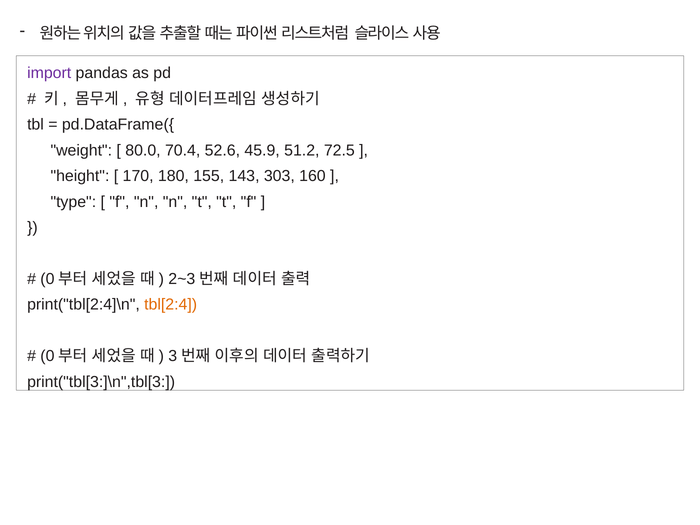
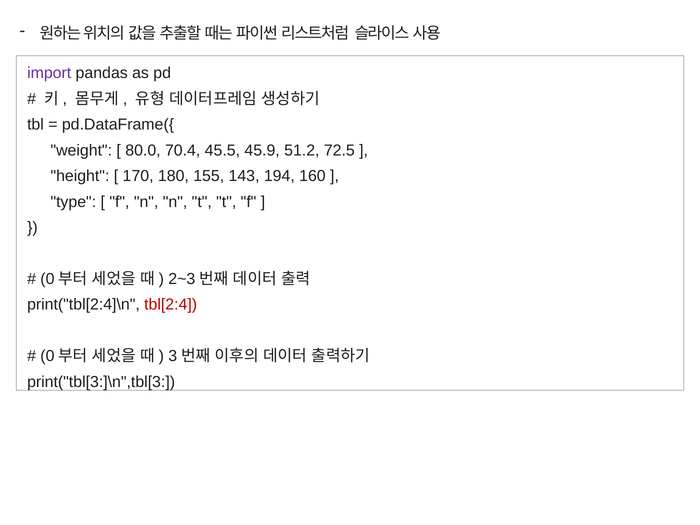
52.6: 52.6 -> 45.5
303: 303 -> 194
tbl[2:4 colour: orange -> red
